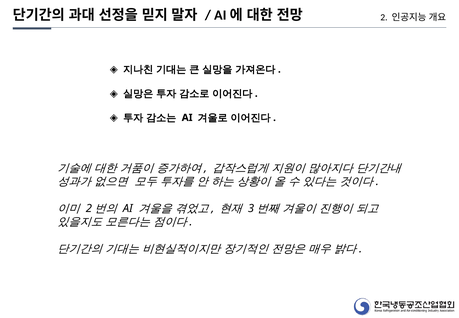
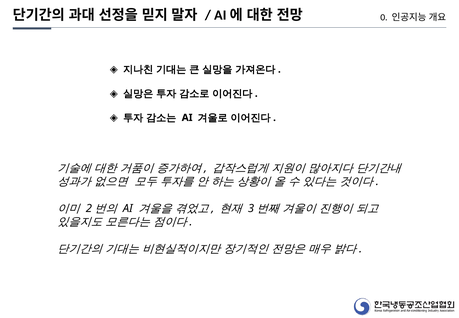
2: 2 -> 0
